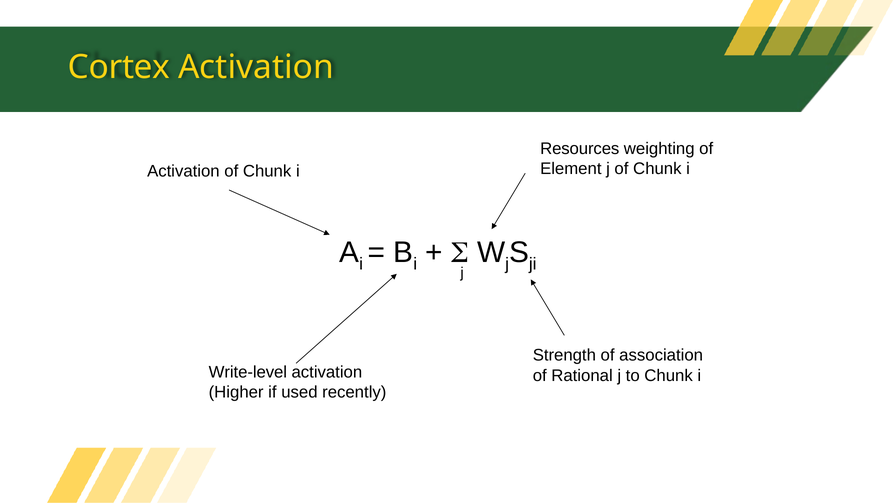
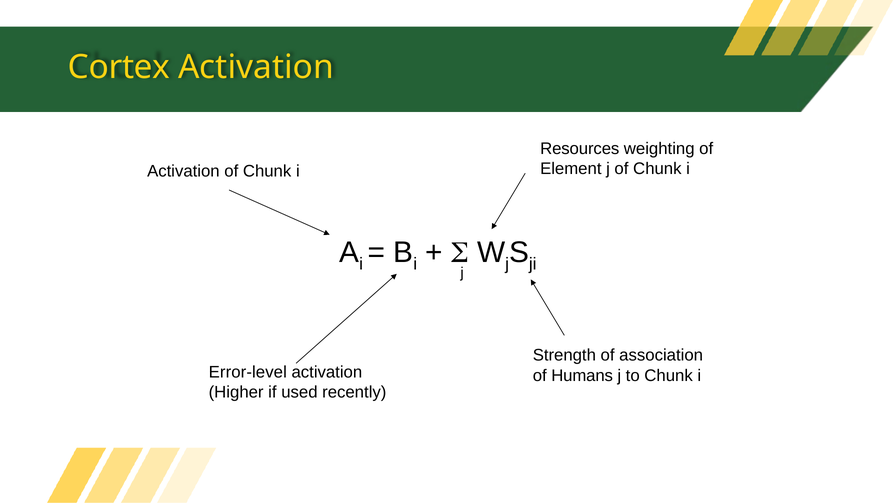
Write-level: Write-level -> Error-level
Rational: Rational -> Humans
